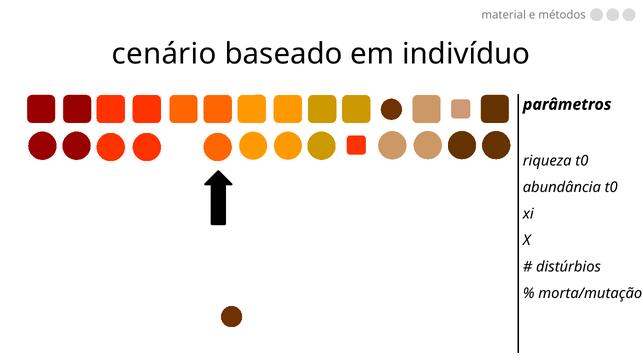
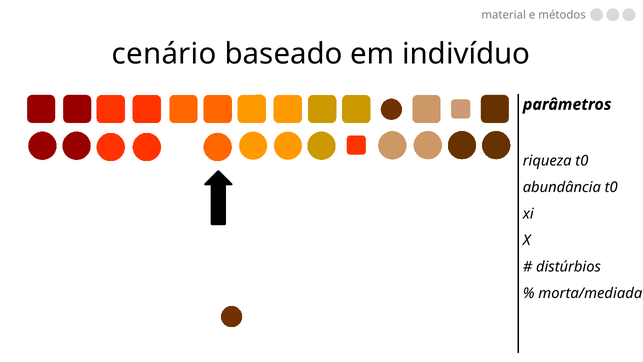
morta/mutação: morta/mutação -> morta/mediada
